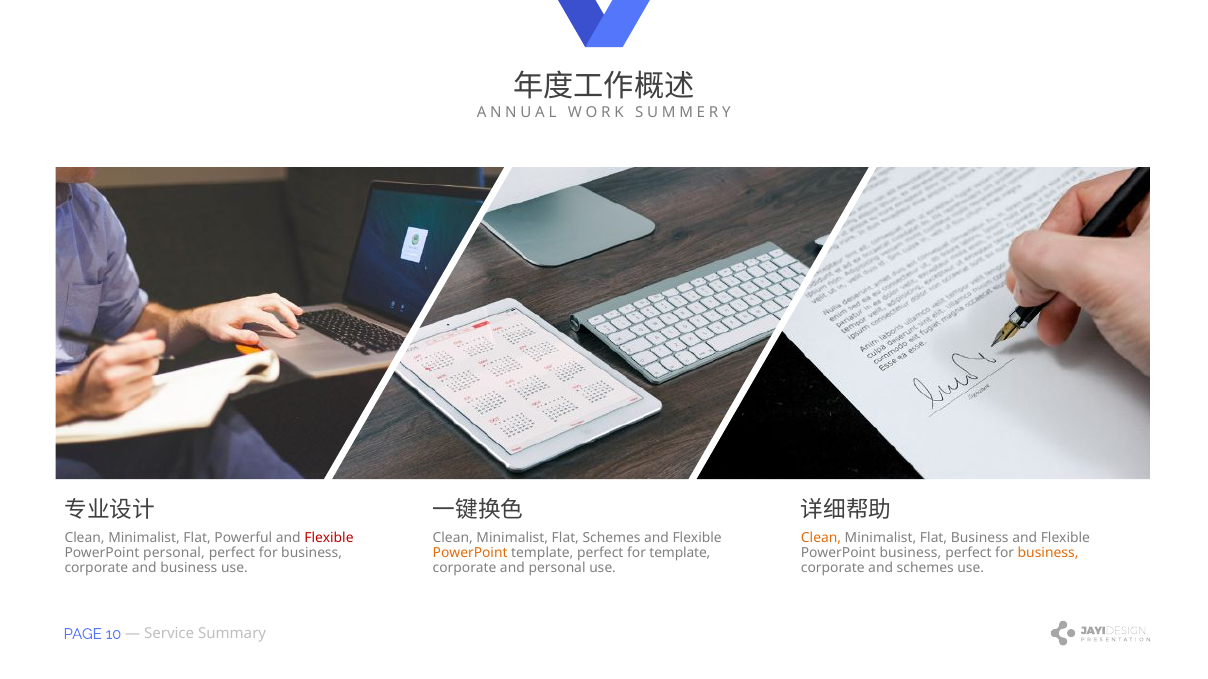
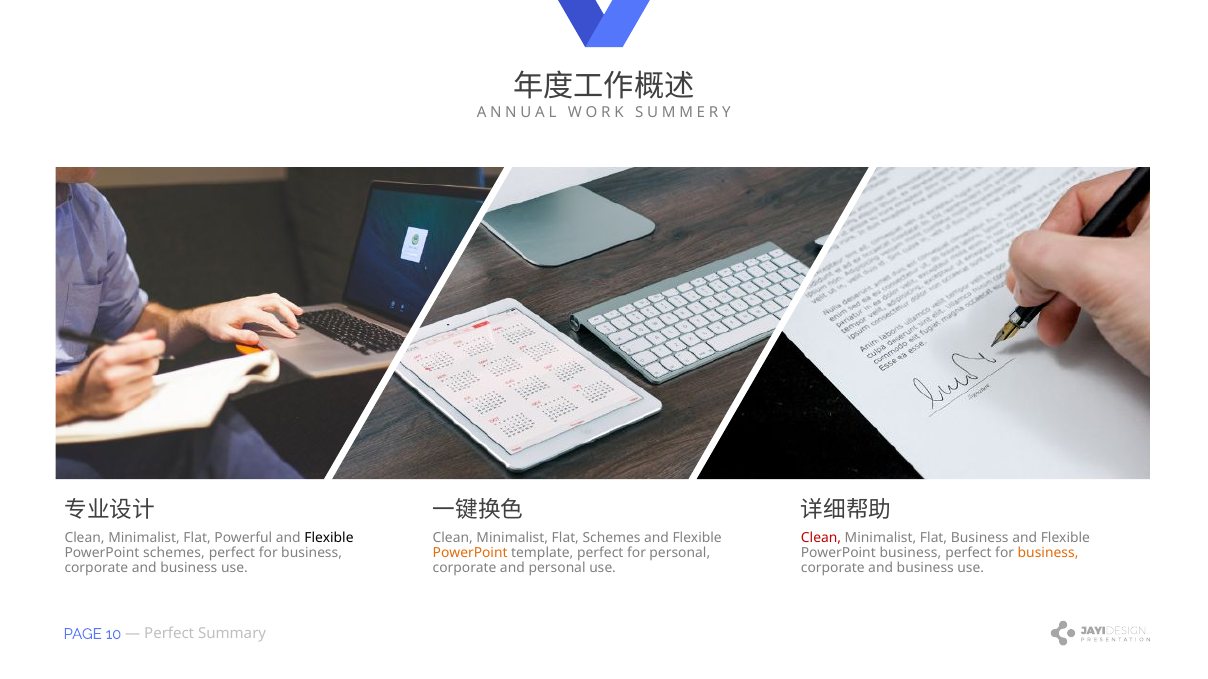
Flexible at (329, 538) colour: red -> black
Clean at (821, 538) colour: orange -> red
PowerPoint personal: personal -> schemes
for template: template -> personal
schemes at (925, 568): schemes -> business
Service at (169, 634): Service -> Perfect
